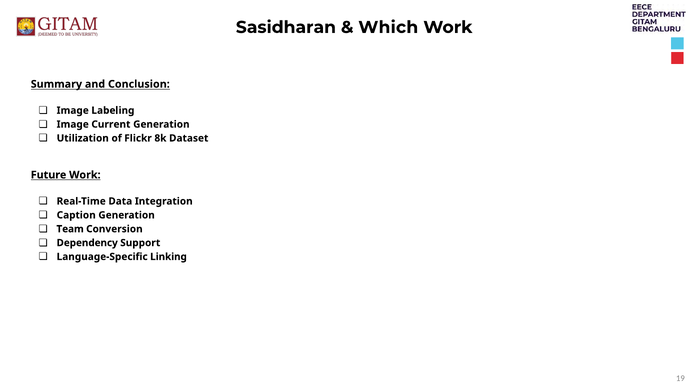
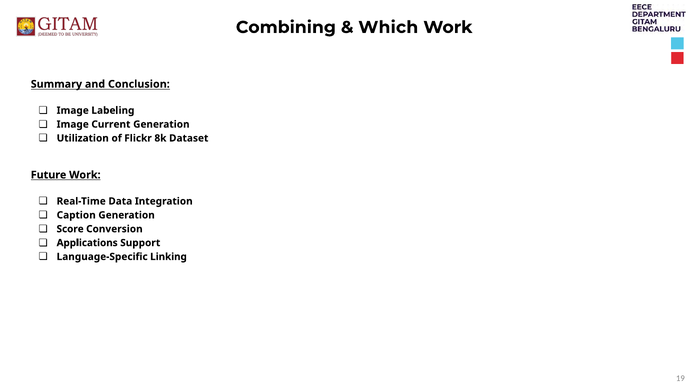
Sasidharan: Sasidharan -> Combining
Team: Team -> Score
Dependency: Dependency -> Applications
